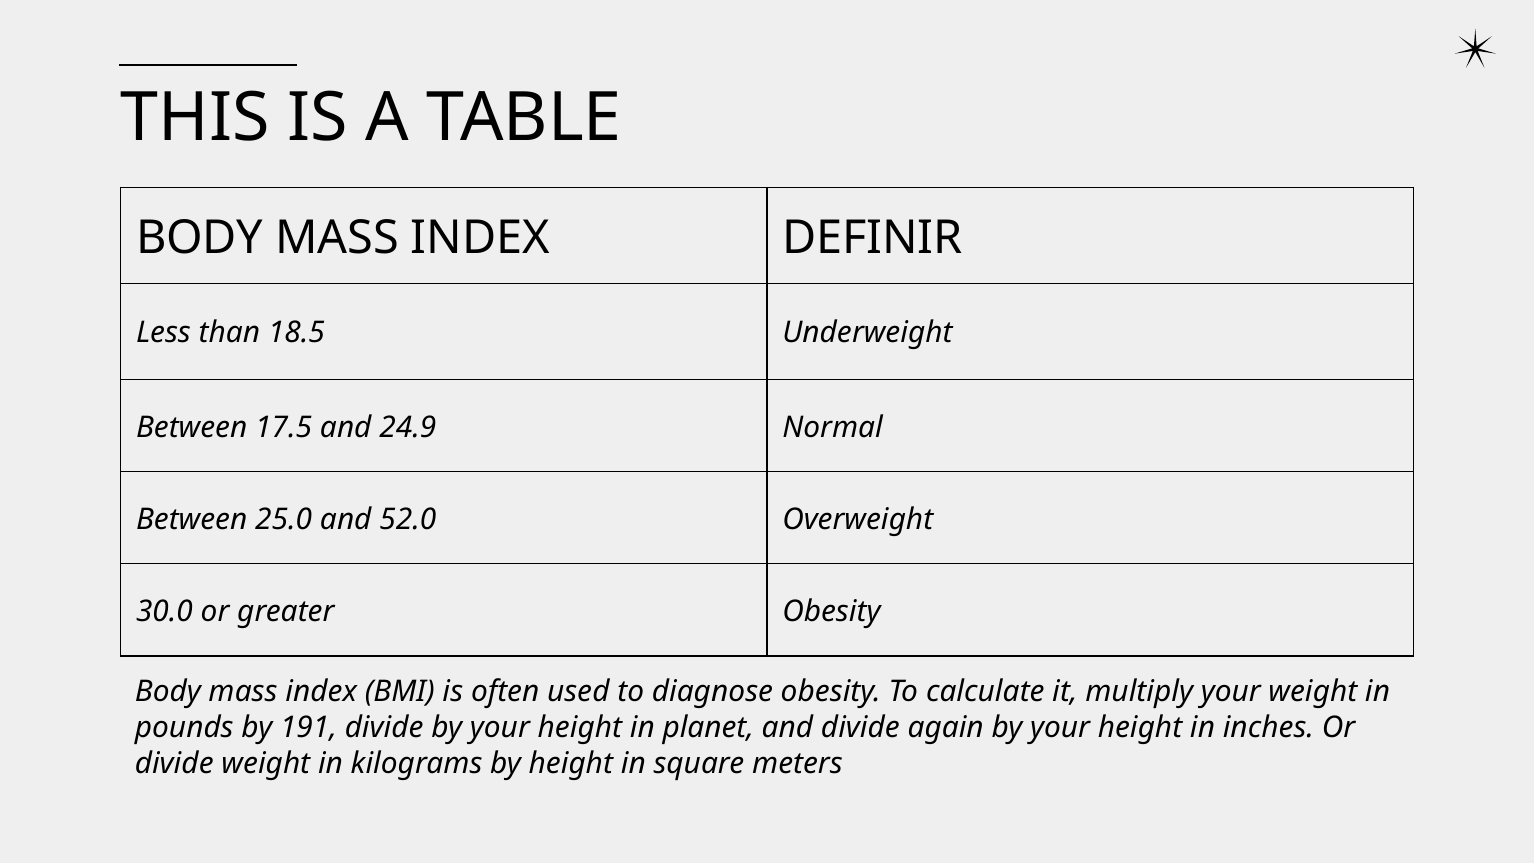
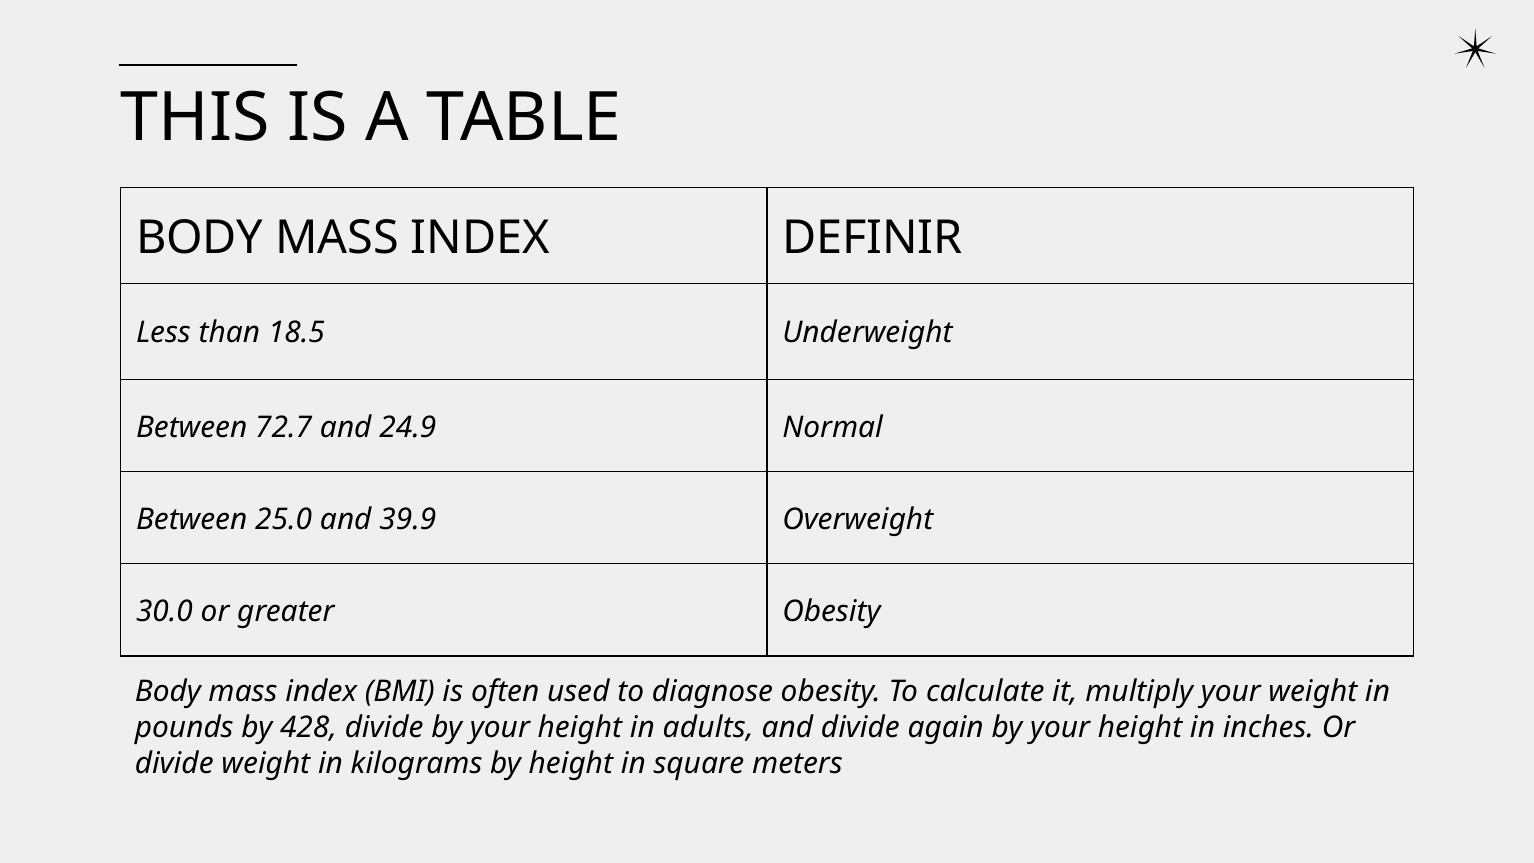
17.5: 17.5 -> 72.7
52.0: 52.0 -> 39.9
191: 191 -> 428
planet: planet -> adults
